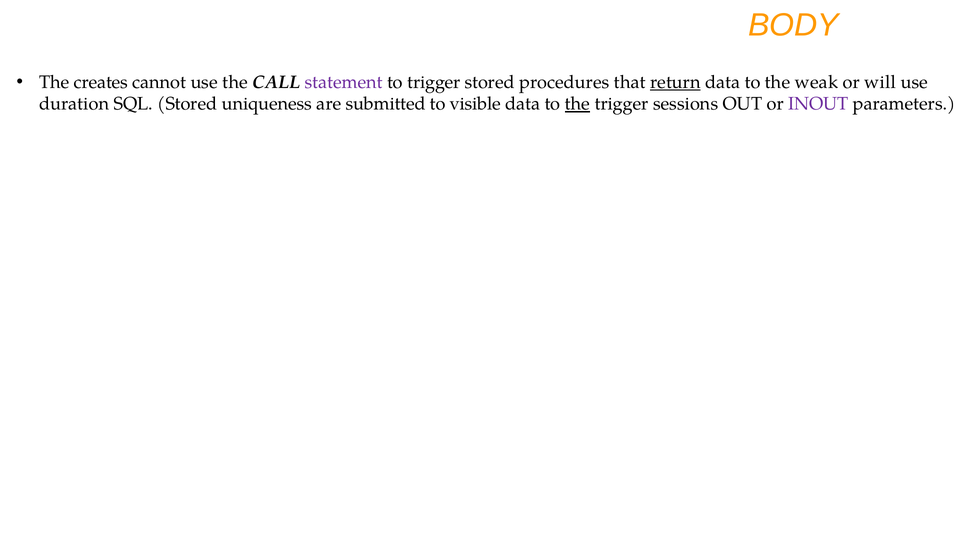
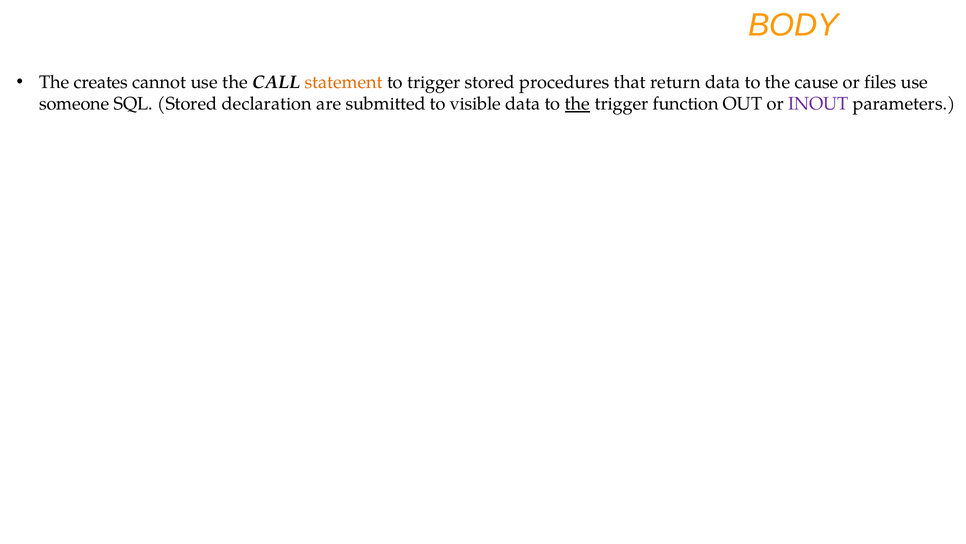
statement colour: purple -> orange
return underline: present -> none
weak: weak -> cause
will: will -> files
duration: duration -> someone
uniqueness: uniqueness -> declaration
sessions: sessions -> function
